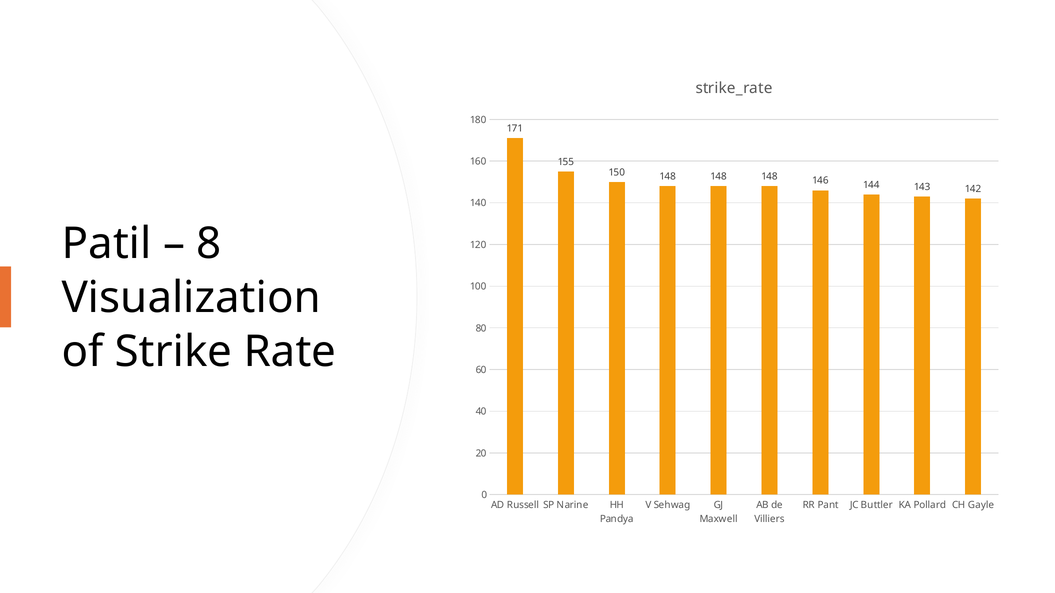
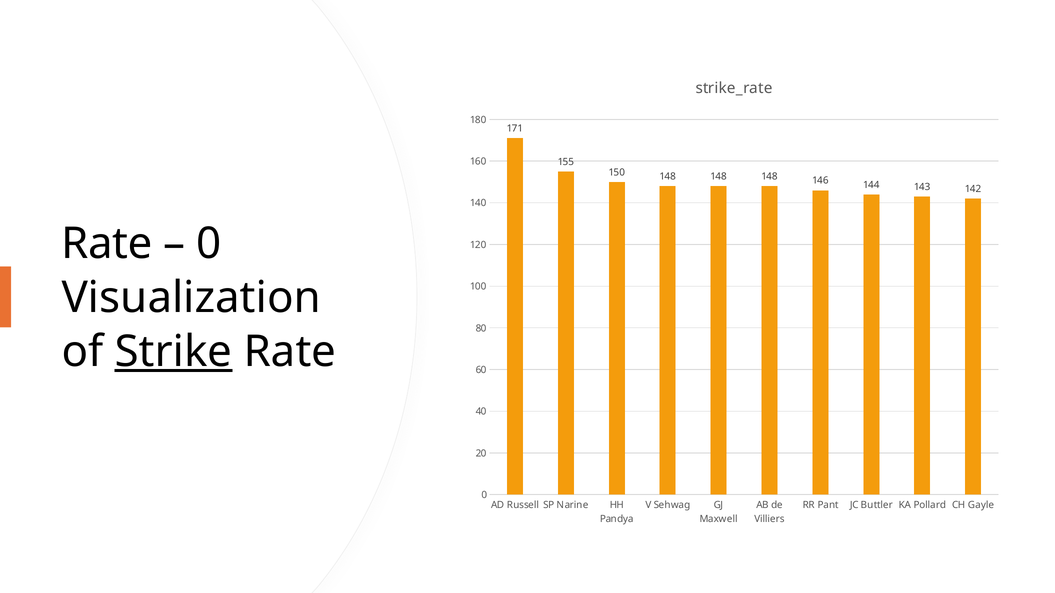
Patil at (107, 244): Patil -> Rate
8 at (209, 244): 8 -> 0
Strike underline: none -> present
